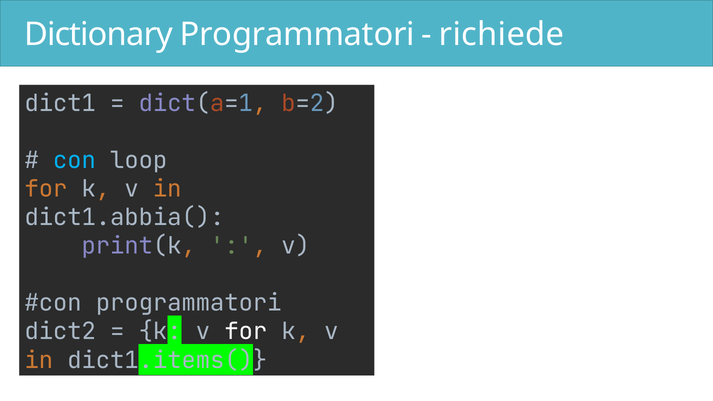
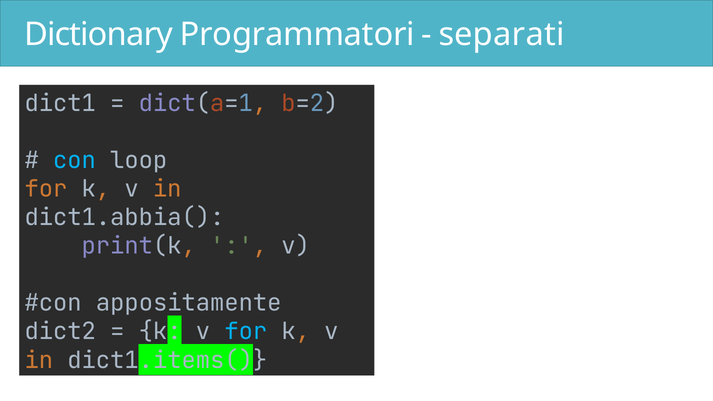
richiede: richiede -> separati
programmatori at (189, 303): programmatori -> appositamente
for at (246, 332) colour: white -> light blue
